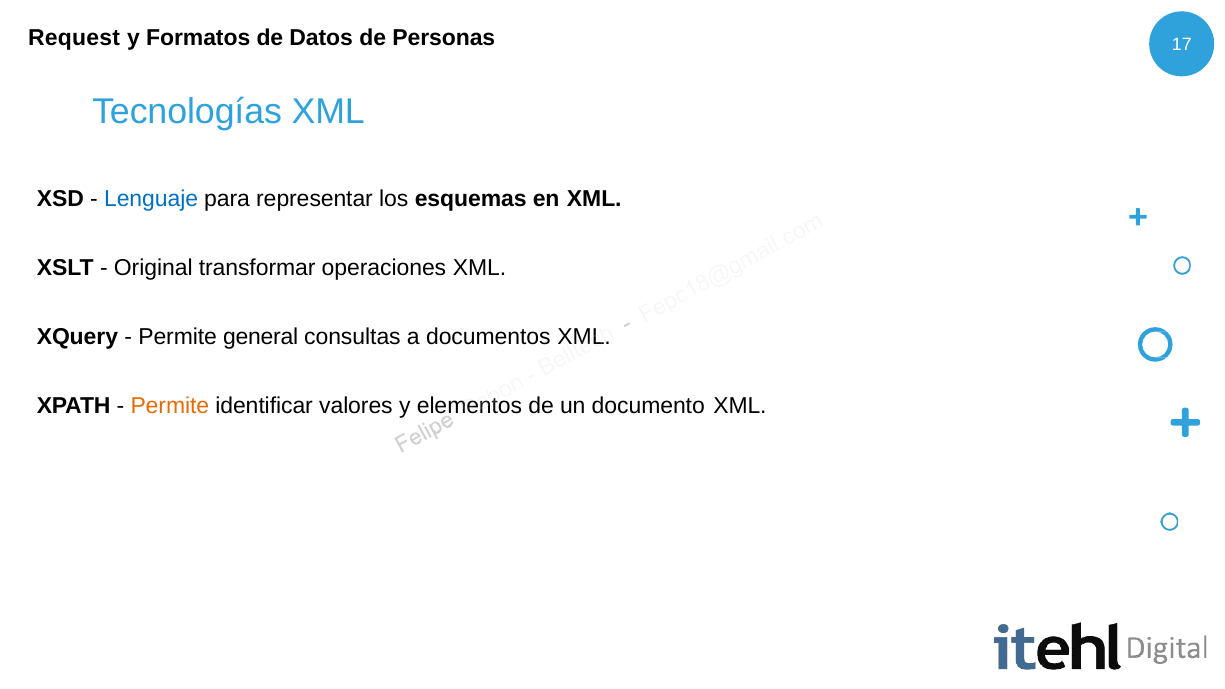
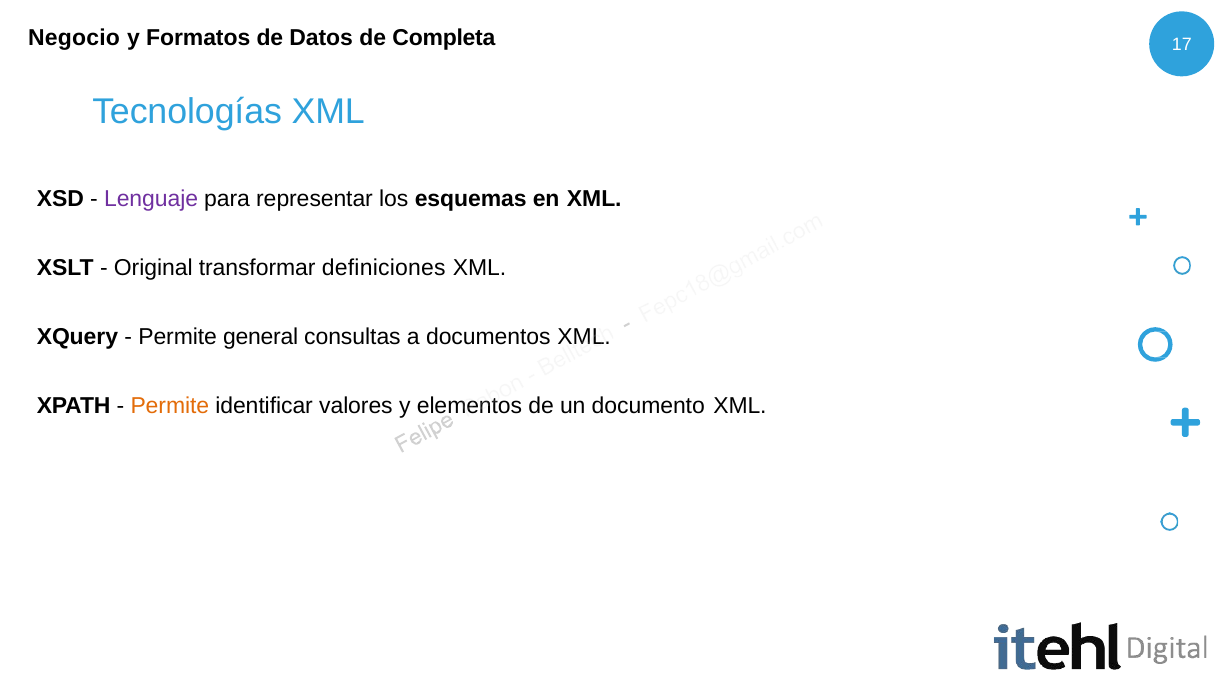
Request: Request -> Negocio
Personas: Personas -> Completa
Lenguaje colour: blue -> purple
operaciones: operaciones -> definiciones
